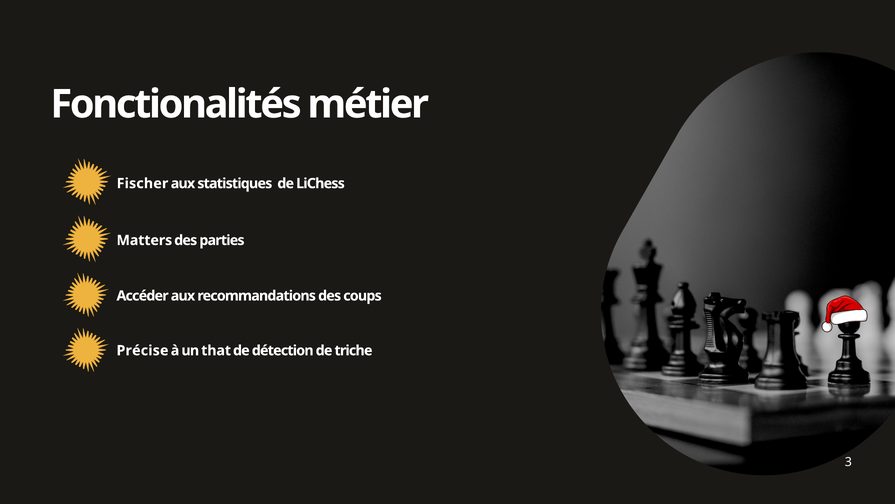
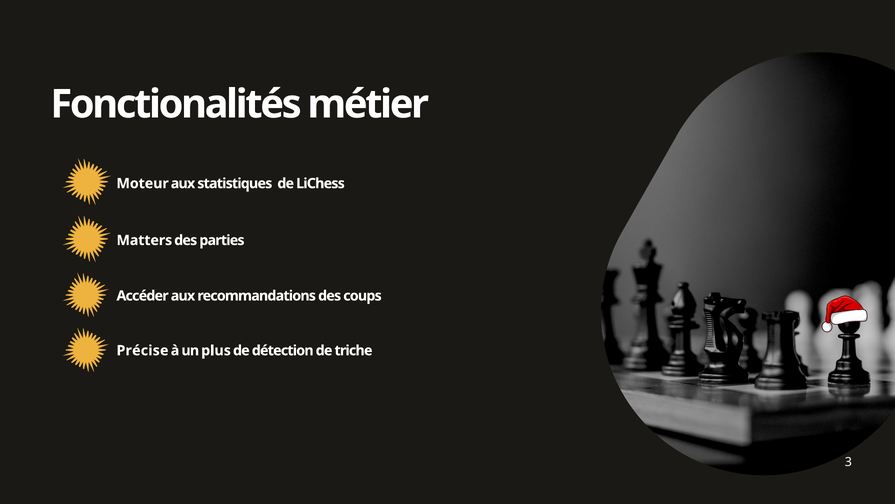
Fischer: Fischer -> Moteur
that: that -> plus
